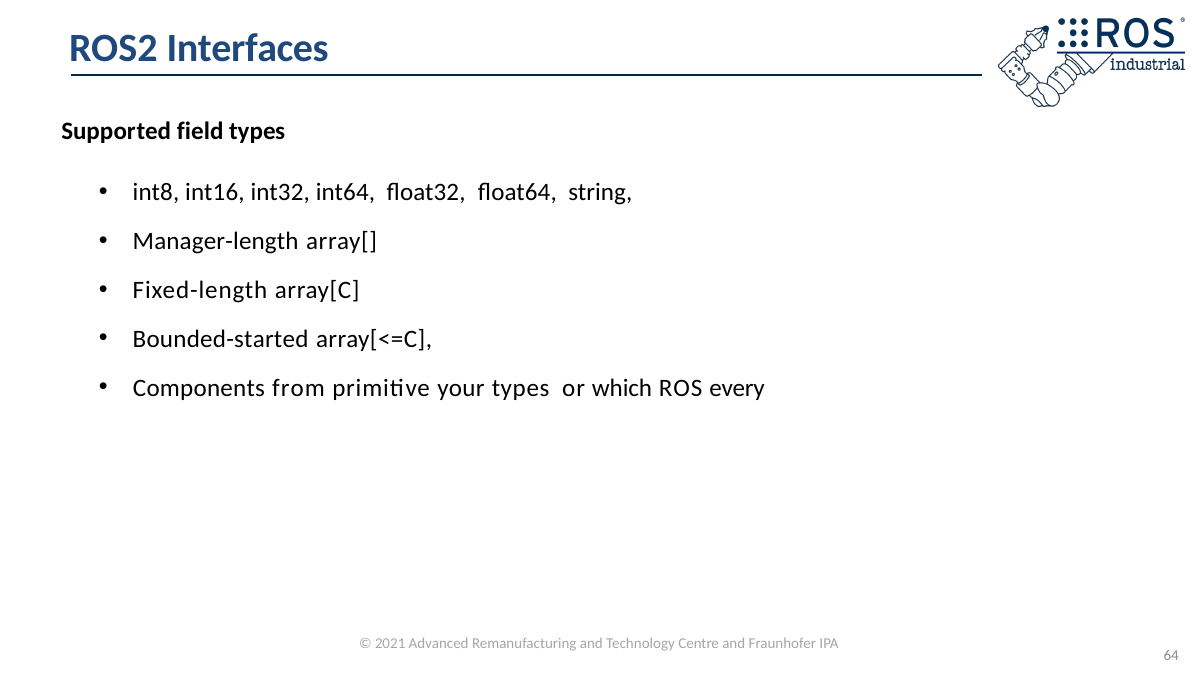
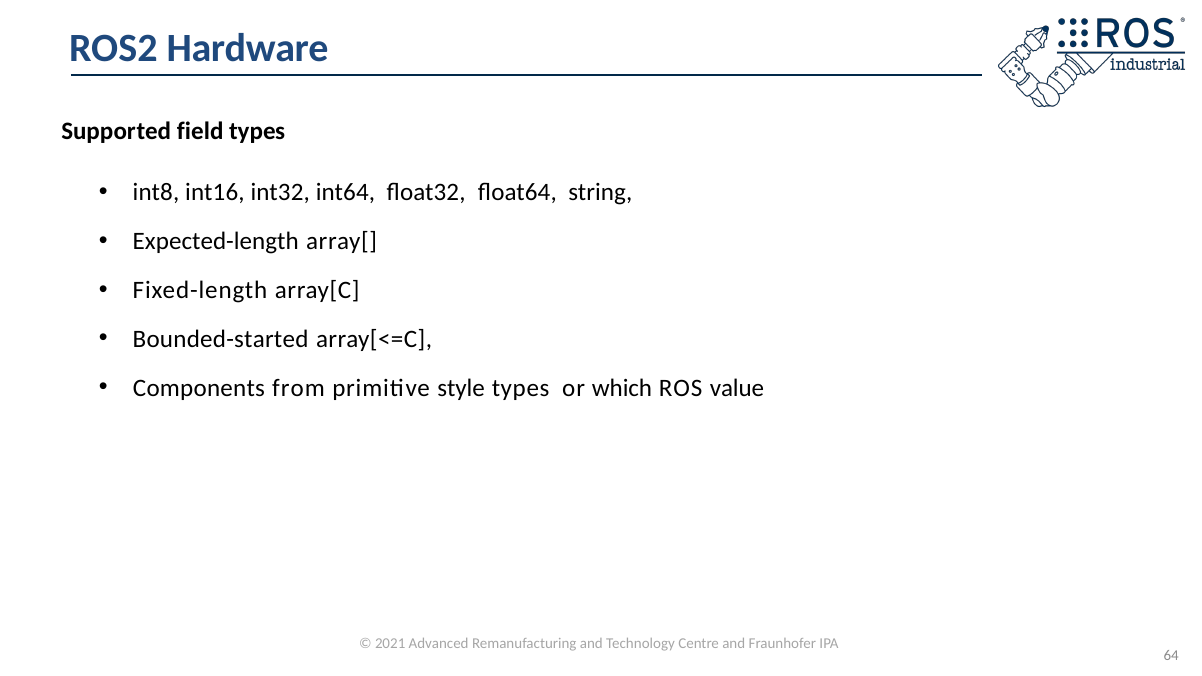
Interfaces: Interfaces -> Hardware
Manager-length: Manager-length -> Expected-length
your: your -> style
every: every -> value
